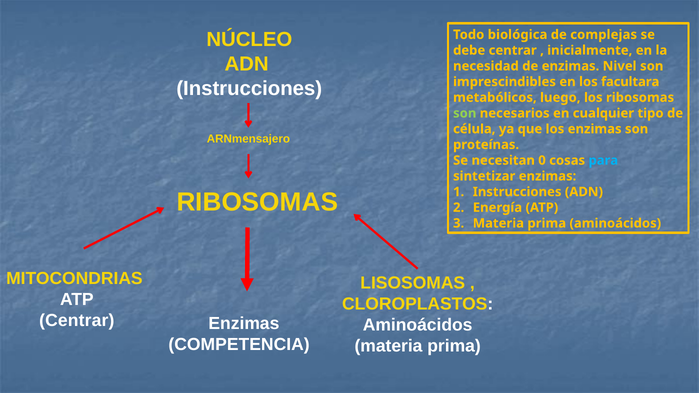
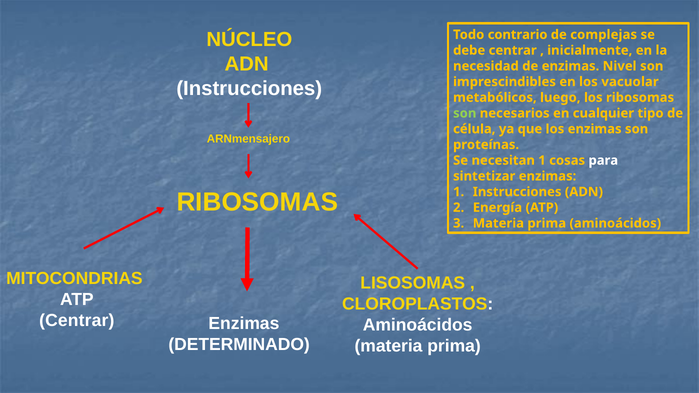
biológica: biológica -> contrario
facultara: facultara -> vacuolar
necesitan 0: 0 -> 1
para colour: light blue -> white
COMPETENCIA: COMPETENCIA -> DETERMINADO
